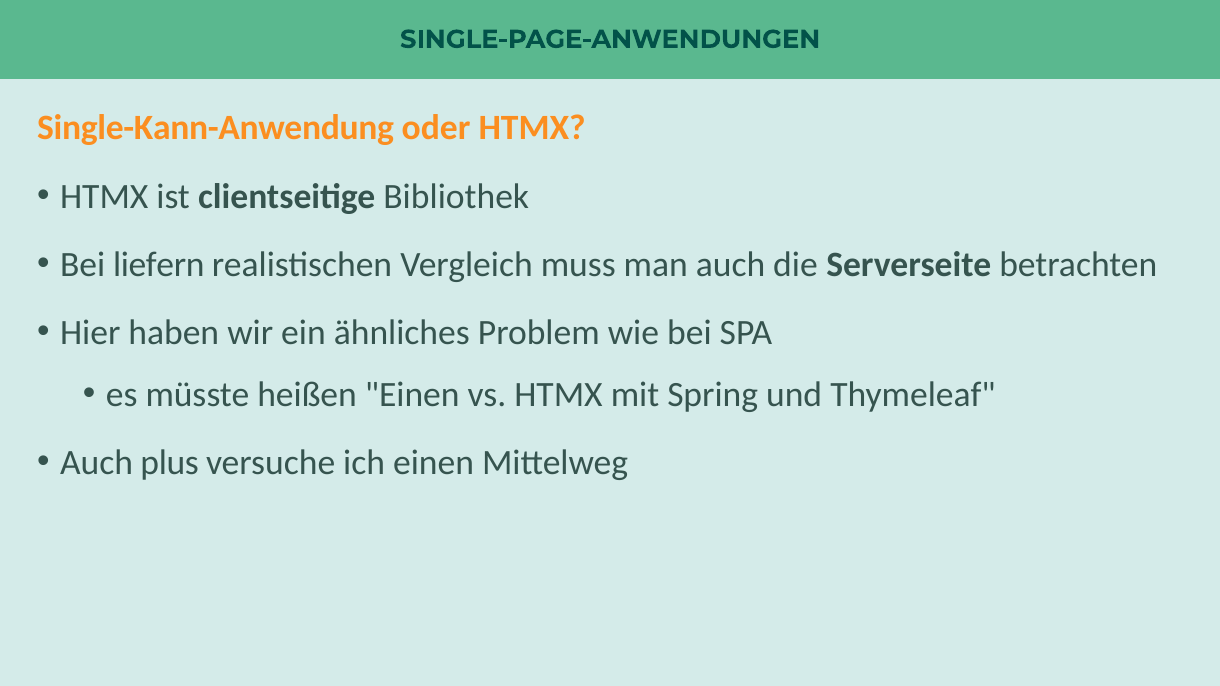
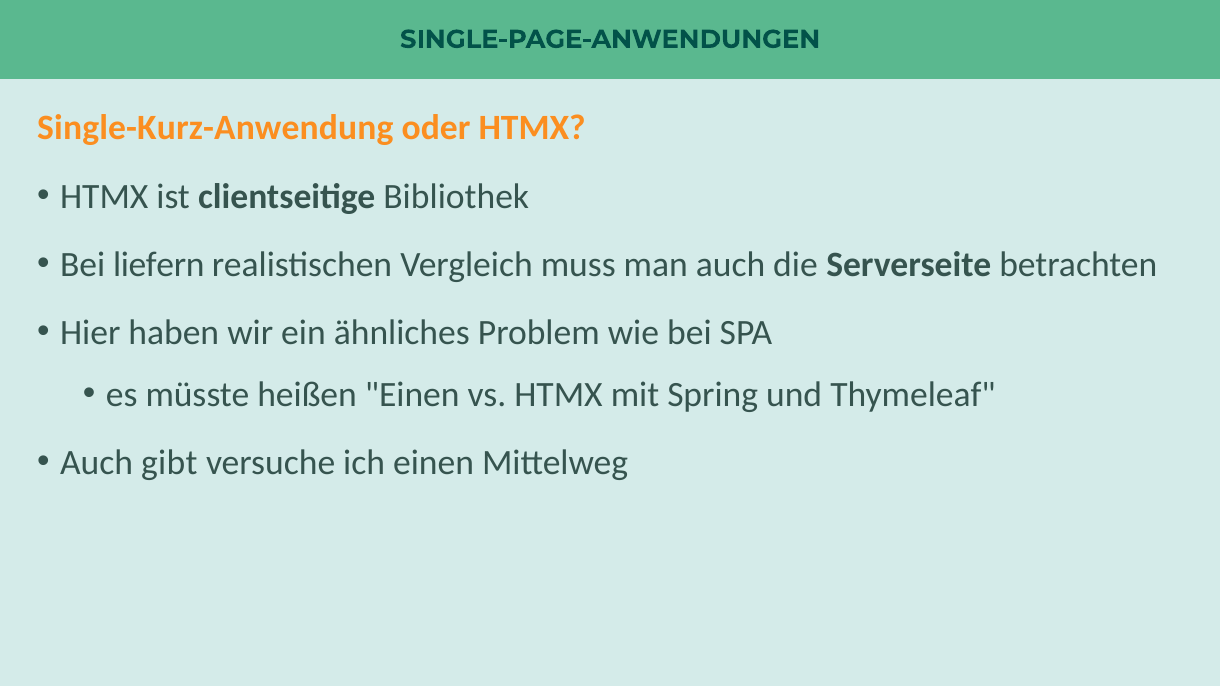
Single-Kann-Anwendung: Single-Kann-Anwendung -> Single-Kurz-Anwendung
plus: plus -> gibt
